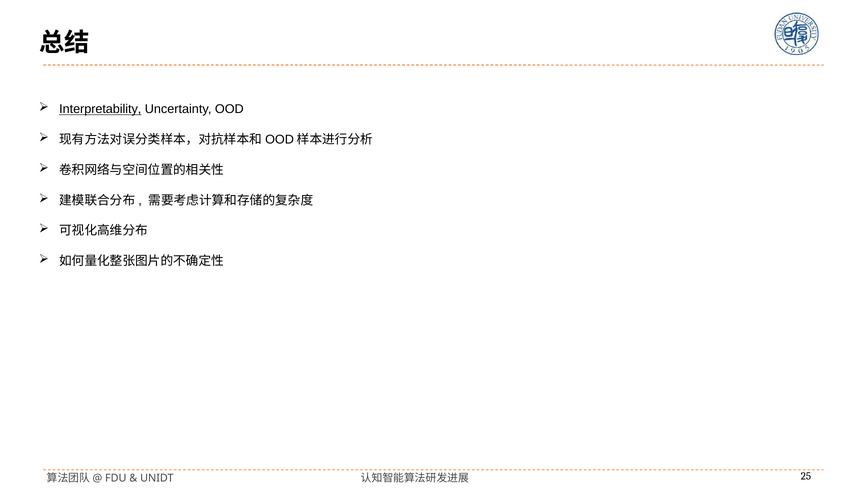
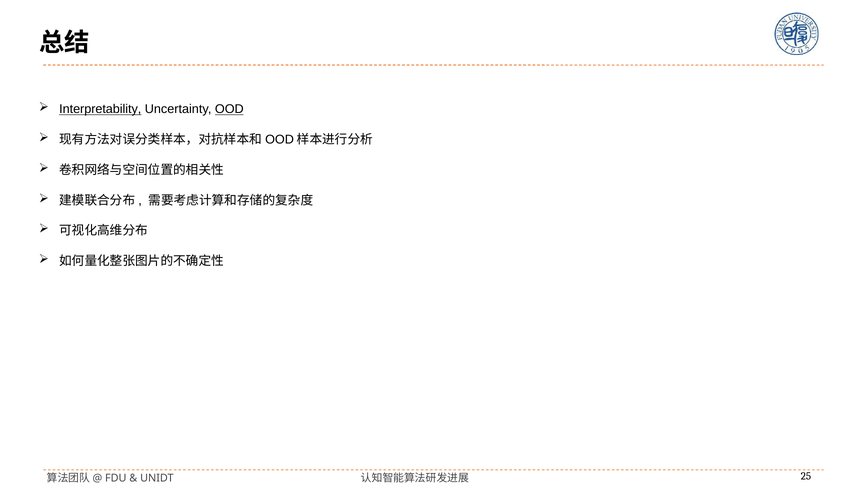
OOD underline: none -> present
